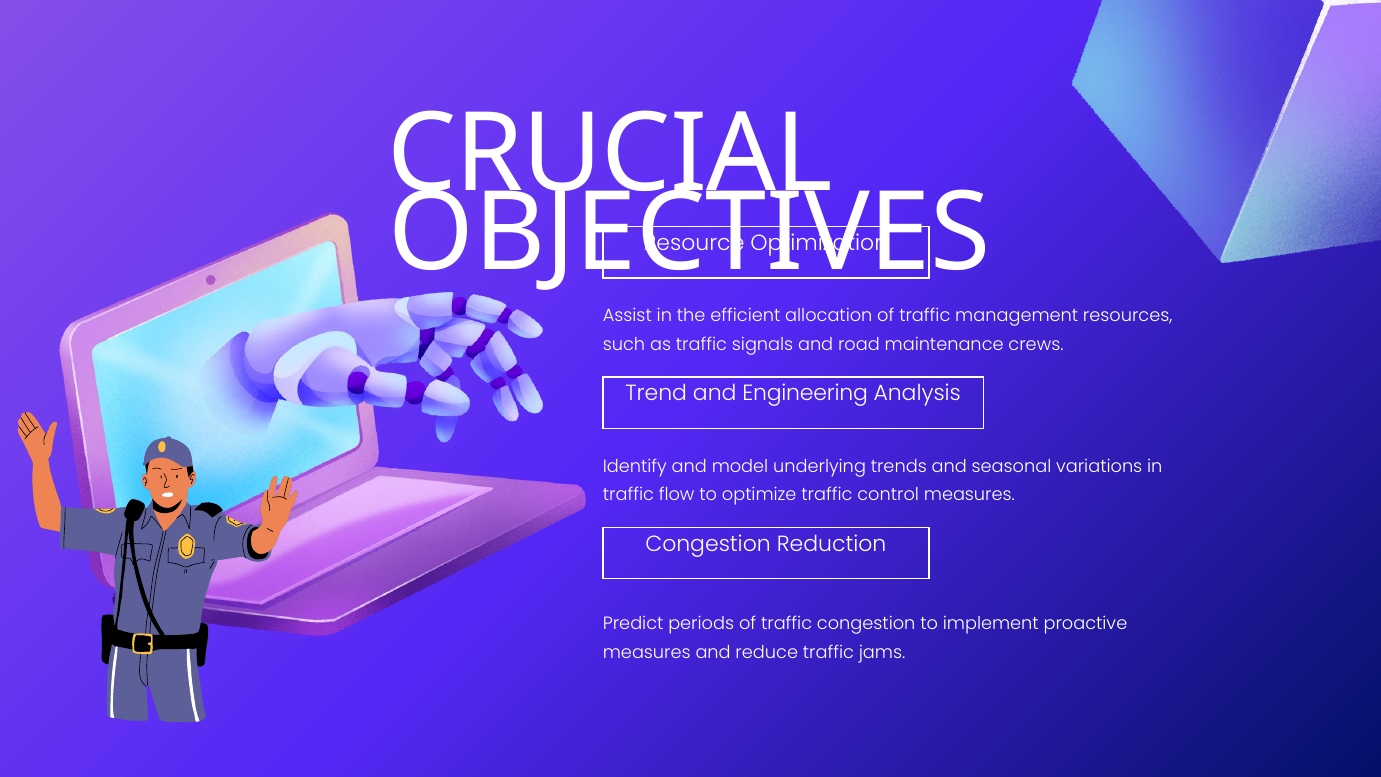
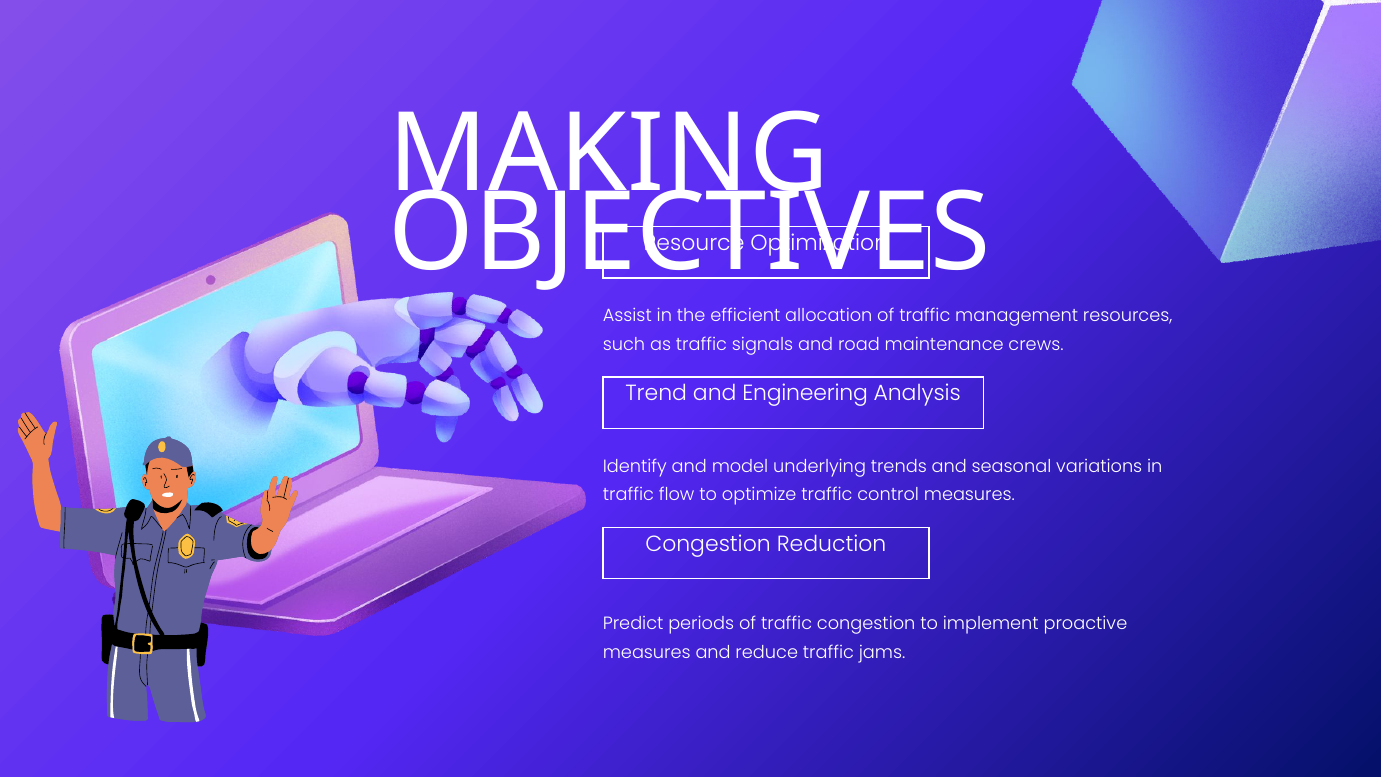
CRUCIAL: CRUCIAL -> MAKING
